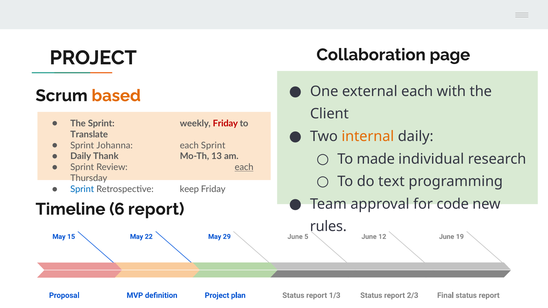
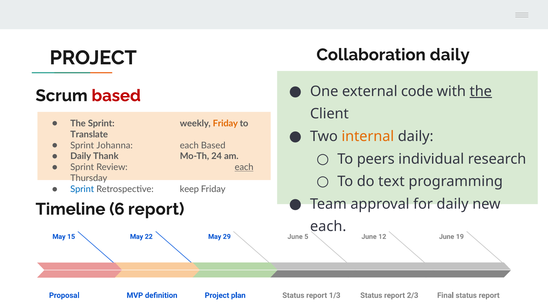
Collaboration page: page -> daily
external each: each -> code
the at (481, 91) underline: none -> present
based at (116, 96) colour: orange -> red
Friday at (225, 124) colour: red -> orange
each Sprint: Sprint -> Based
made: made -> peers
13: 13 -> 24
for code: code -> daily
rules at (328, 227): rules -> each
